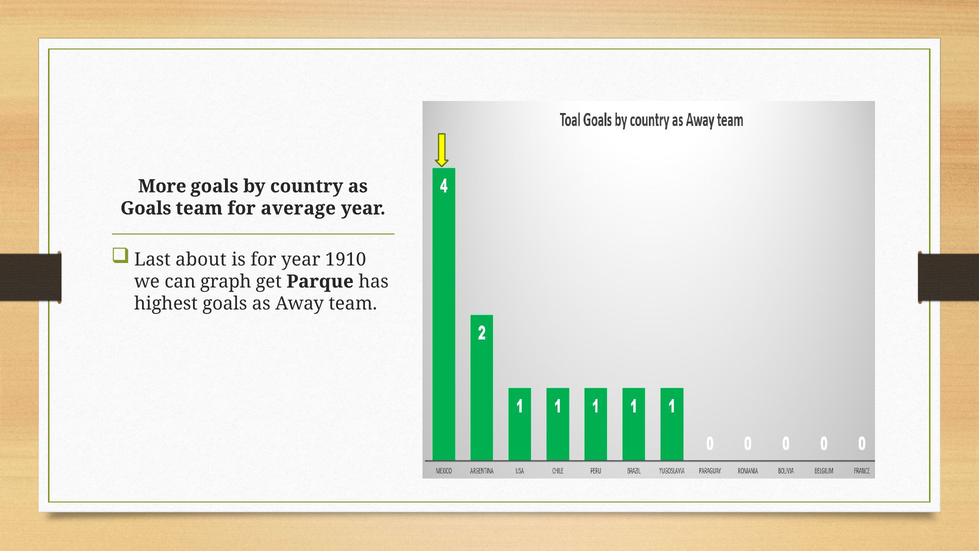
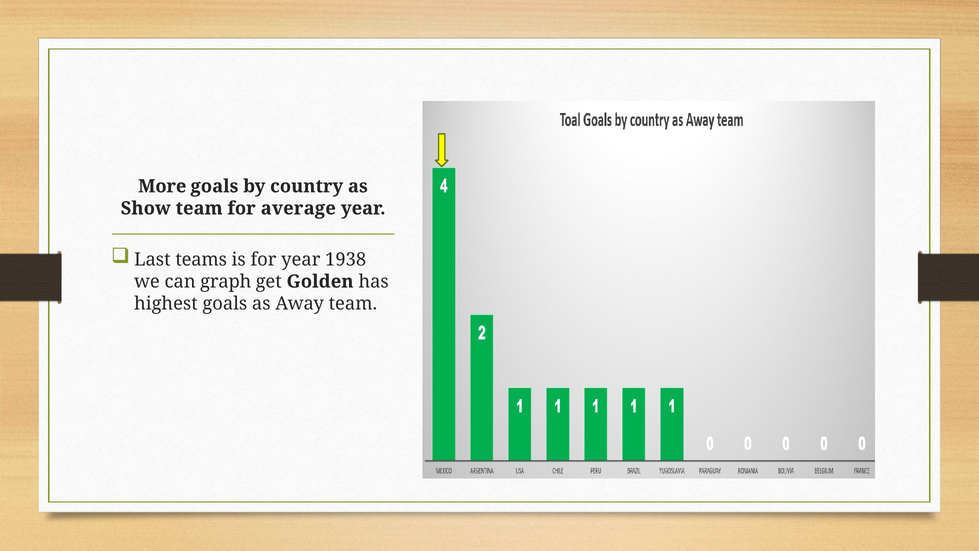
Goals at (146, 208): Goals -> Show
about: about -> teams
1910: 1910 -> 1938
Parque: Parque -> Golden
